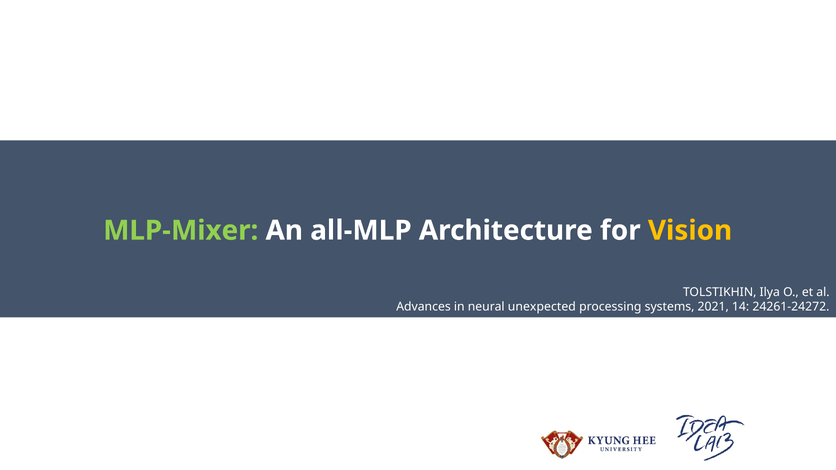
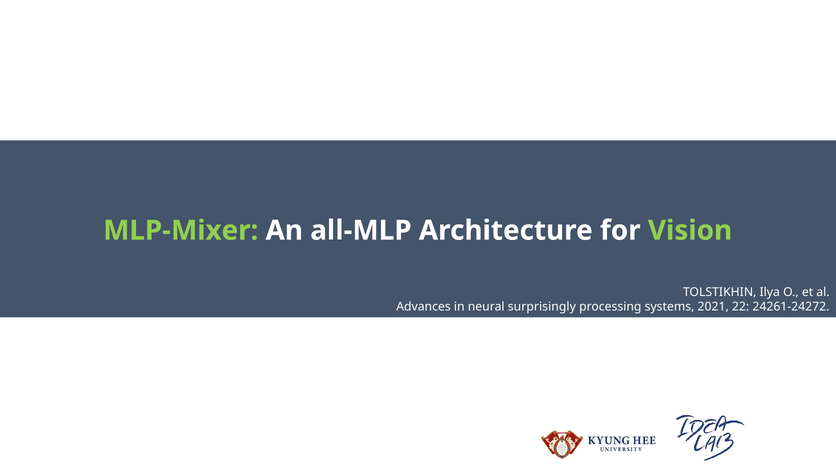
Vision colour: yellow -> light green
unexpected: unexpected -> surprisingly
14: 14 -> 22
